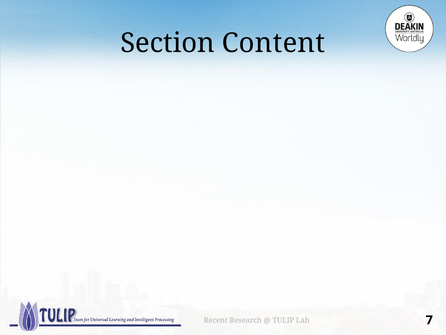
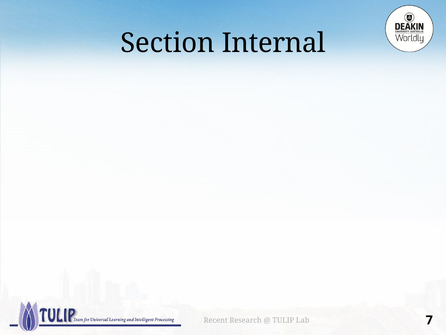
Content: Content -> Internal
